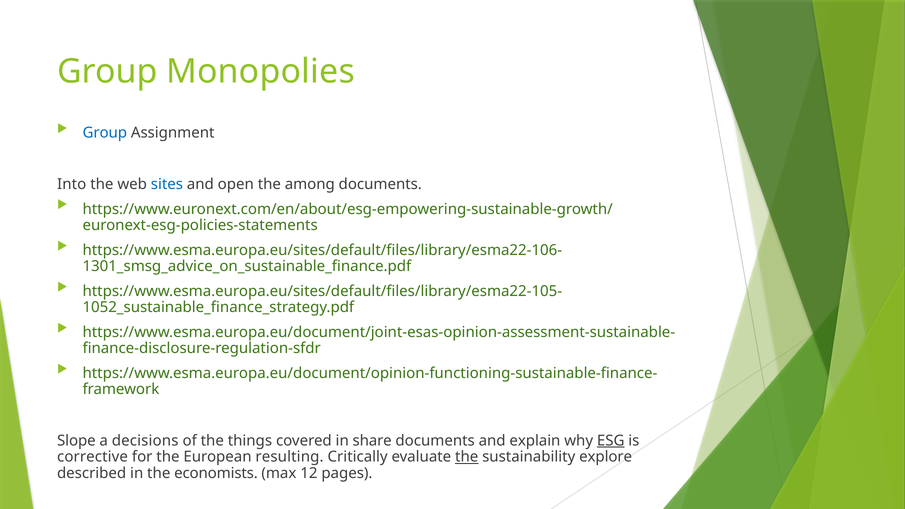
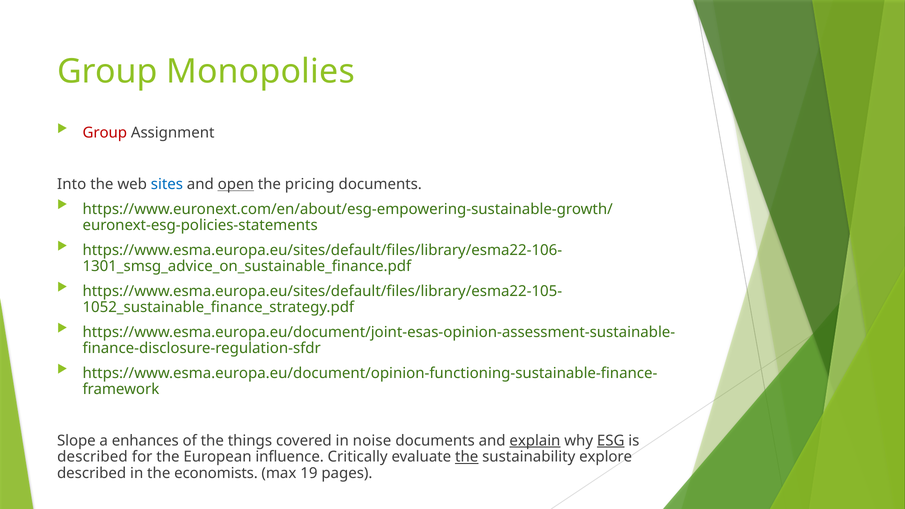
Group at (105, 133) colour: blue -> red
open underline: none -> present
among: among -> pricing
decisions: decisions -> enhances
share: share -> noise
explain underline: none -> present
corrective at (93, 457): corrective -> described
resulting: resulting -> influence
12: 12 -> 19
